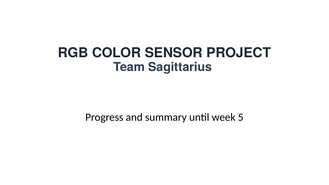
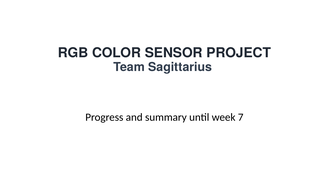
5: 5 -> 7
